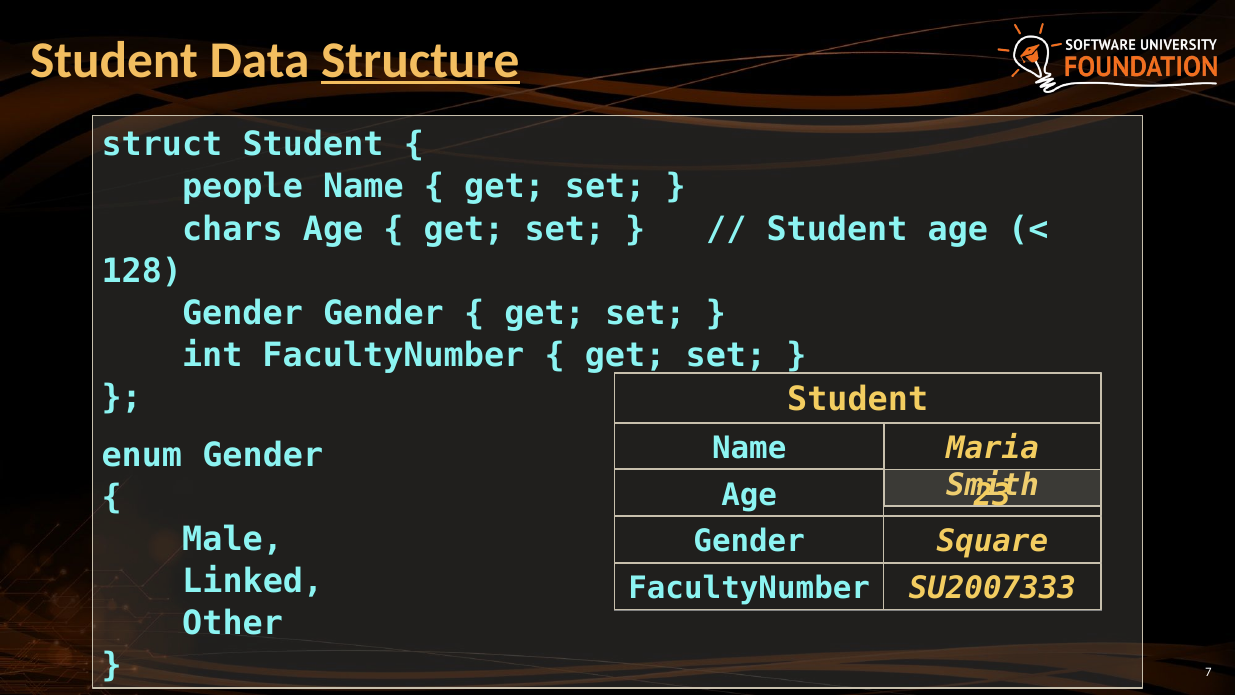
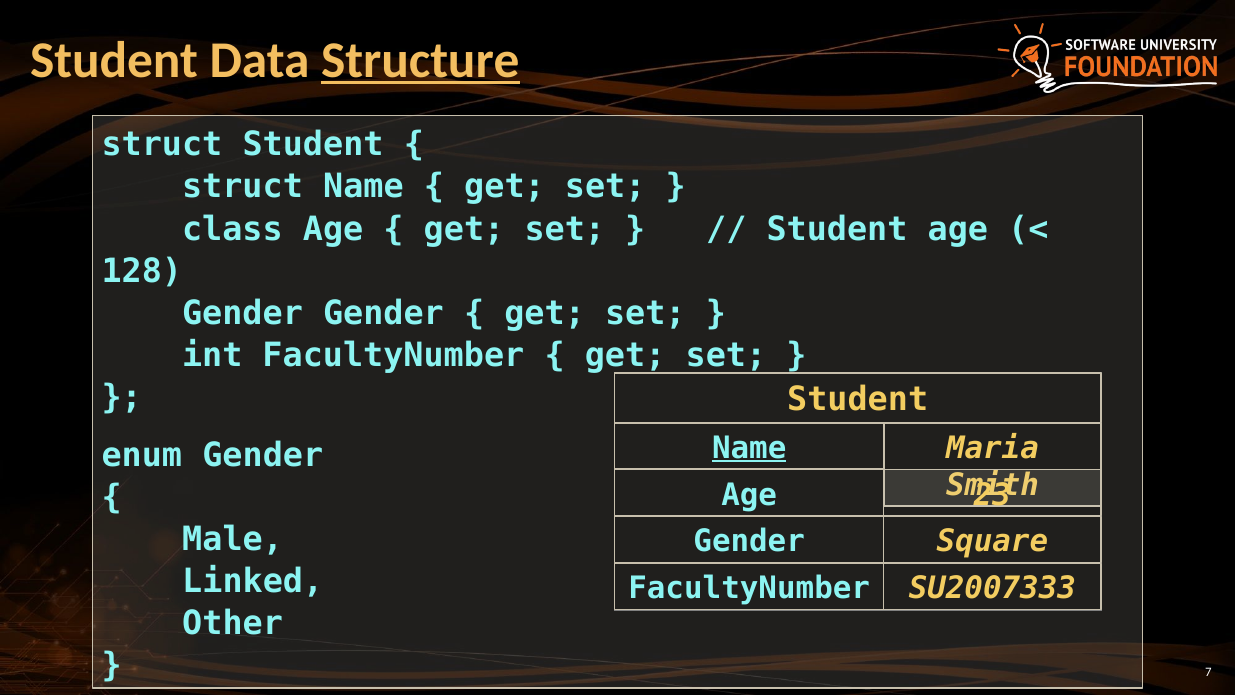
people at (242, 187): people -> struct
chars: chars -> class
Name at (749, 448) underline: none -> present
